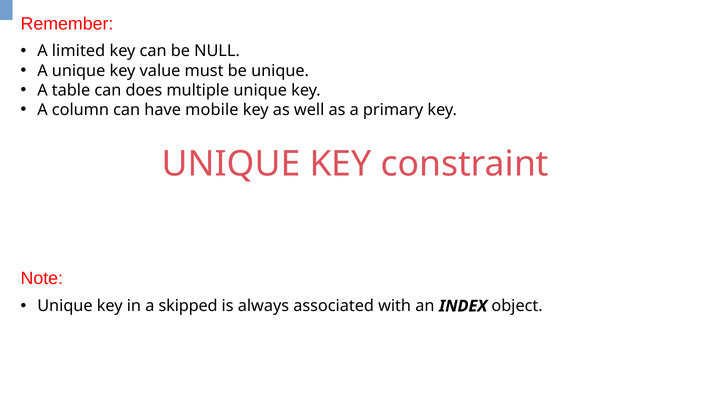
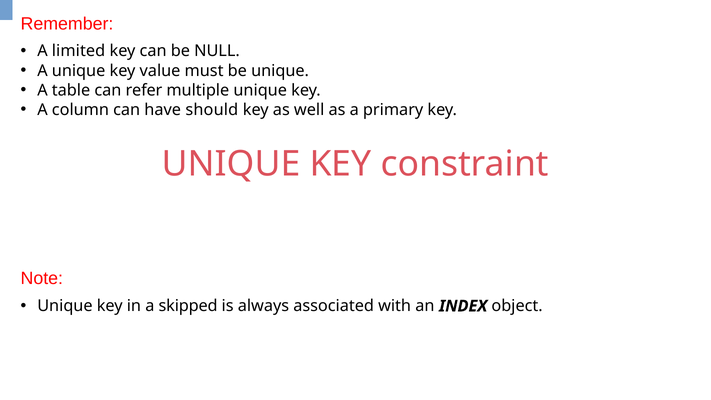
does: does -> refer
mobile: mobile -> should
